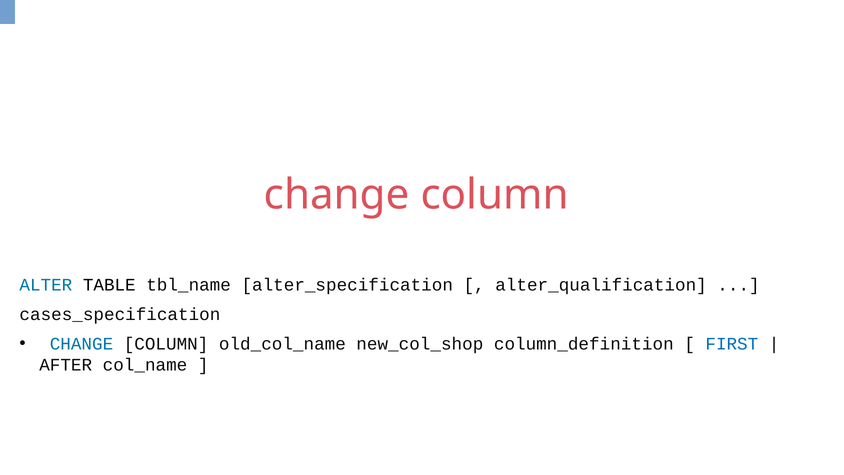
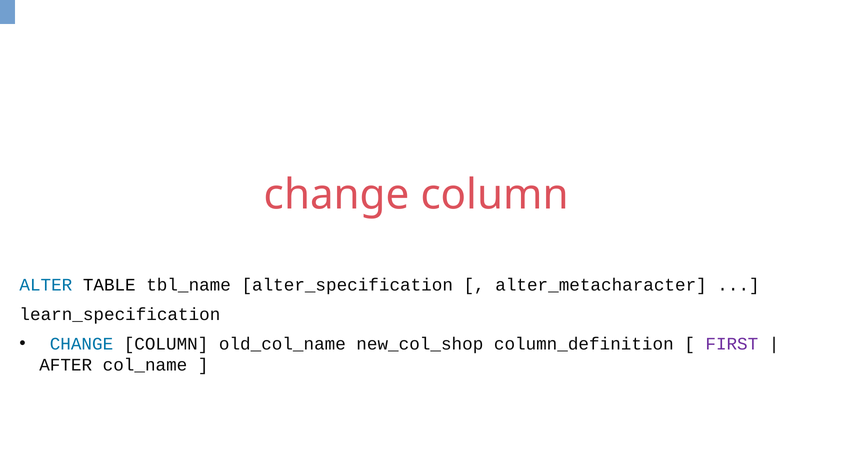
alter_qualification: alter_qualification -> alter_metacharacter
cases_specification: cases_specification -> learn_specification
FIRST colour: blue -> purple
